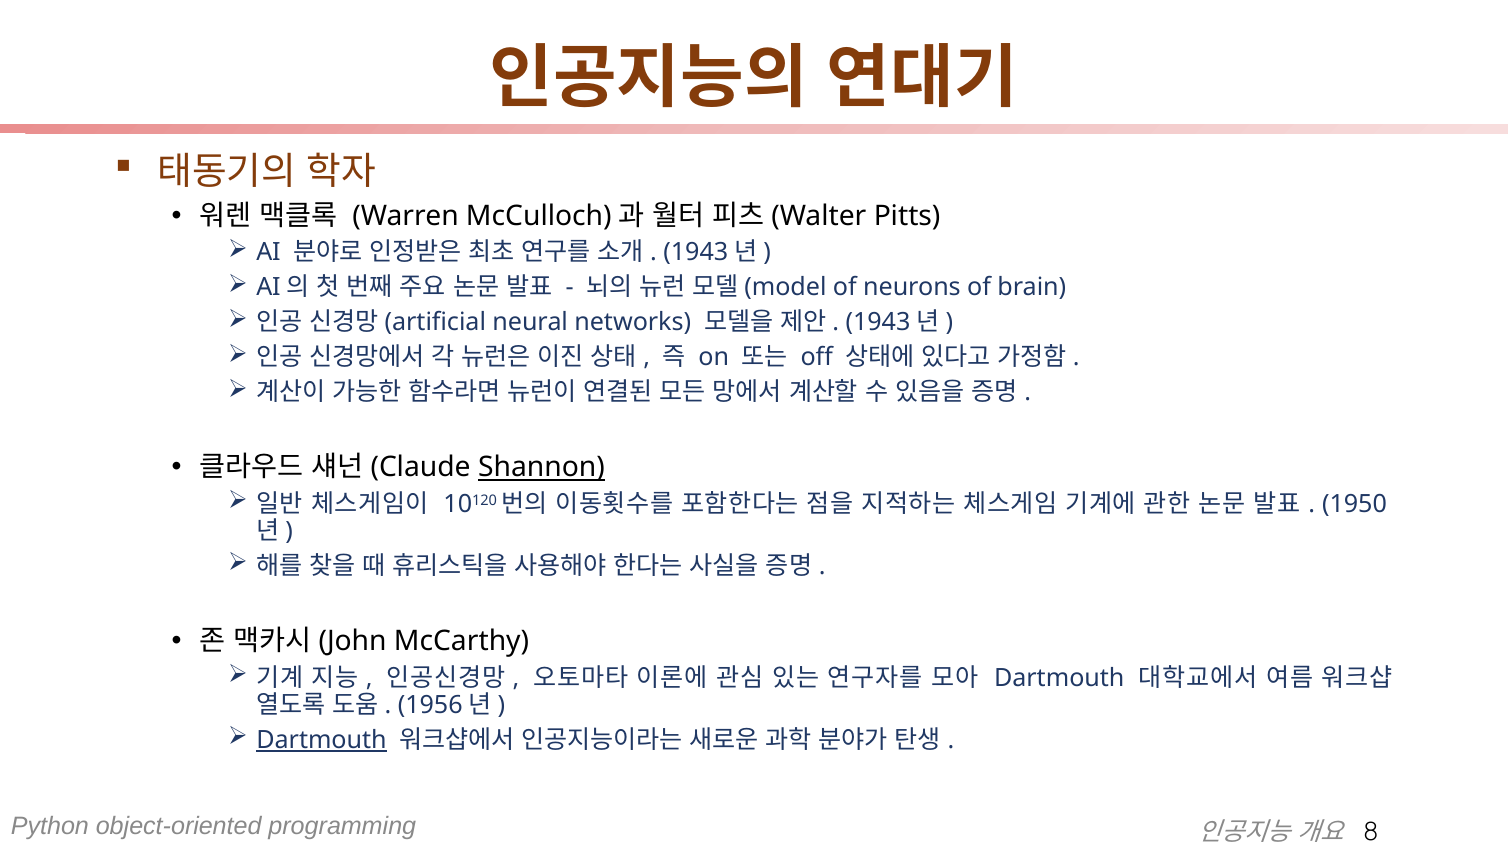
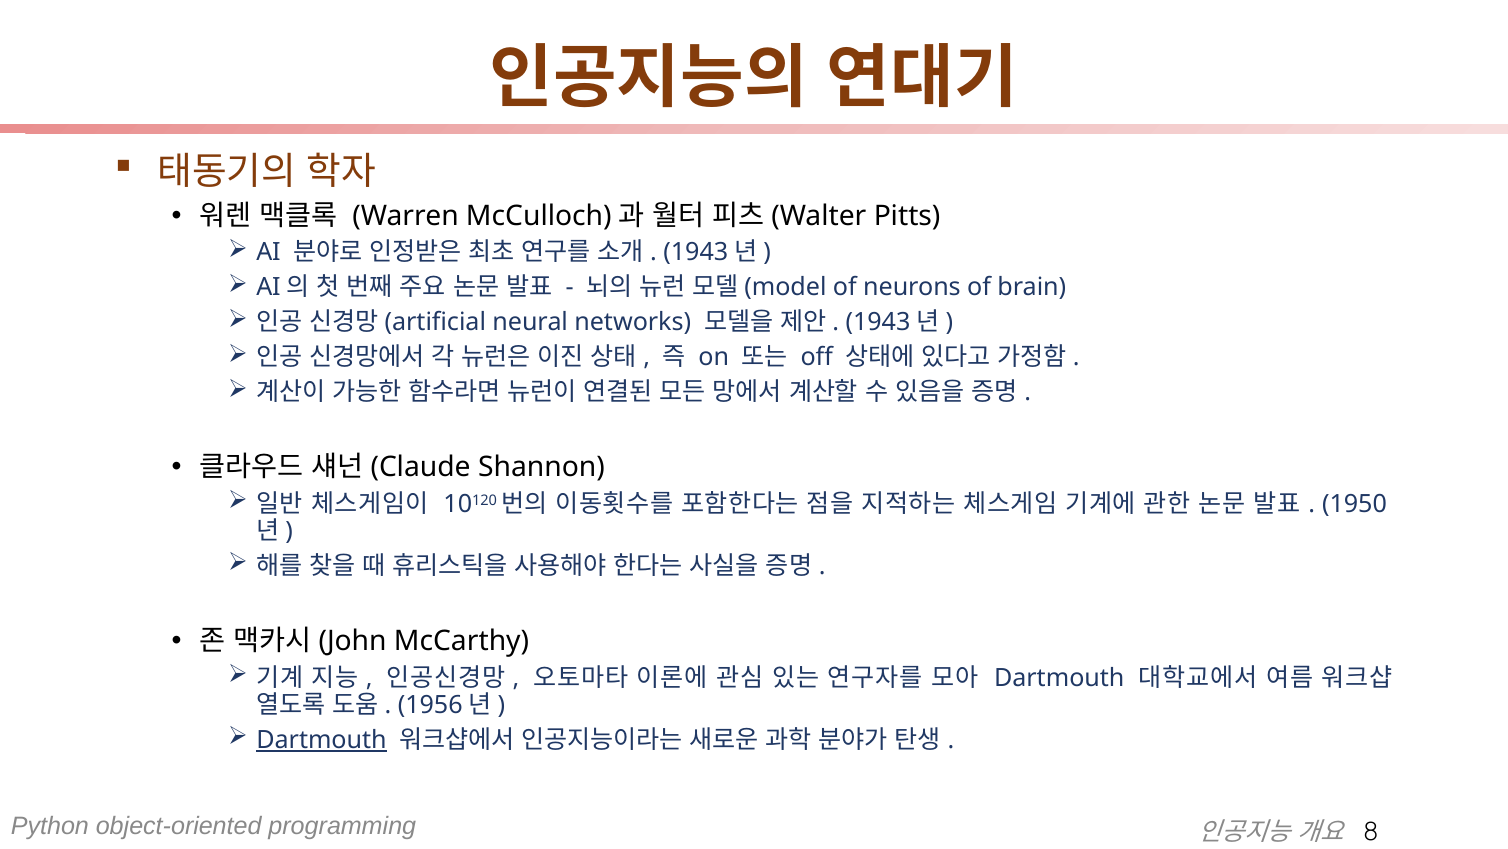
Shannon underline: present -> none
